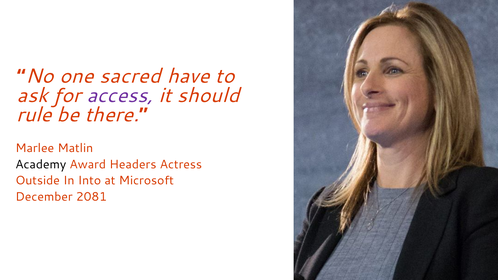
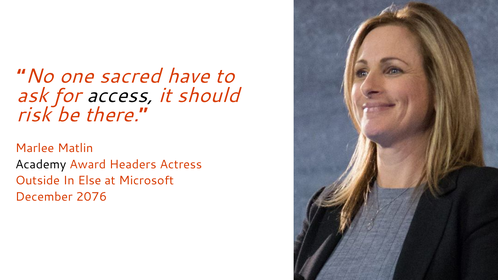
access colour: purple -> black
rule: rule -> risk
Into: Into -> Else
2081: 2081 -> 2076
